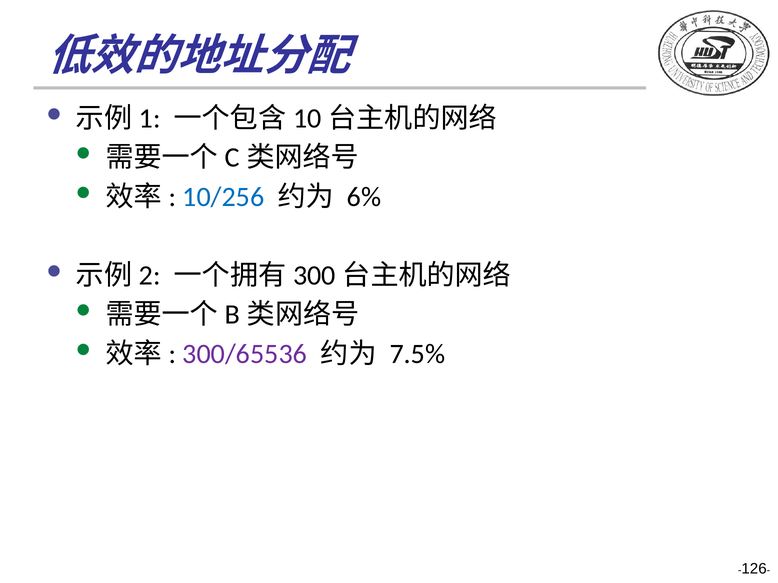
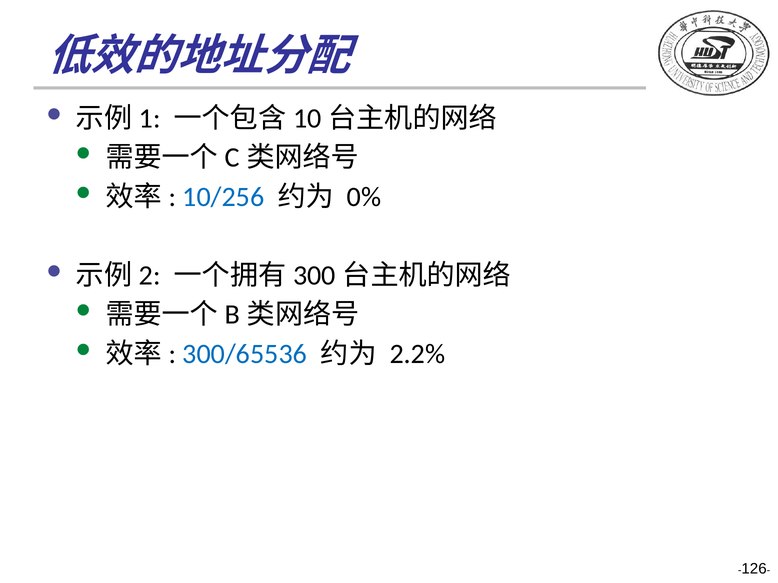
6%: 6% -> 0%
300/65536 colour: purple -> blue
7.5%: 7.5% -> 2.2%
